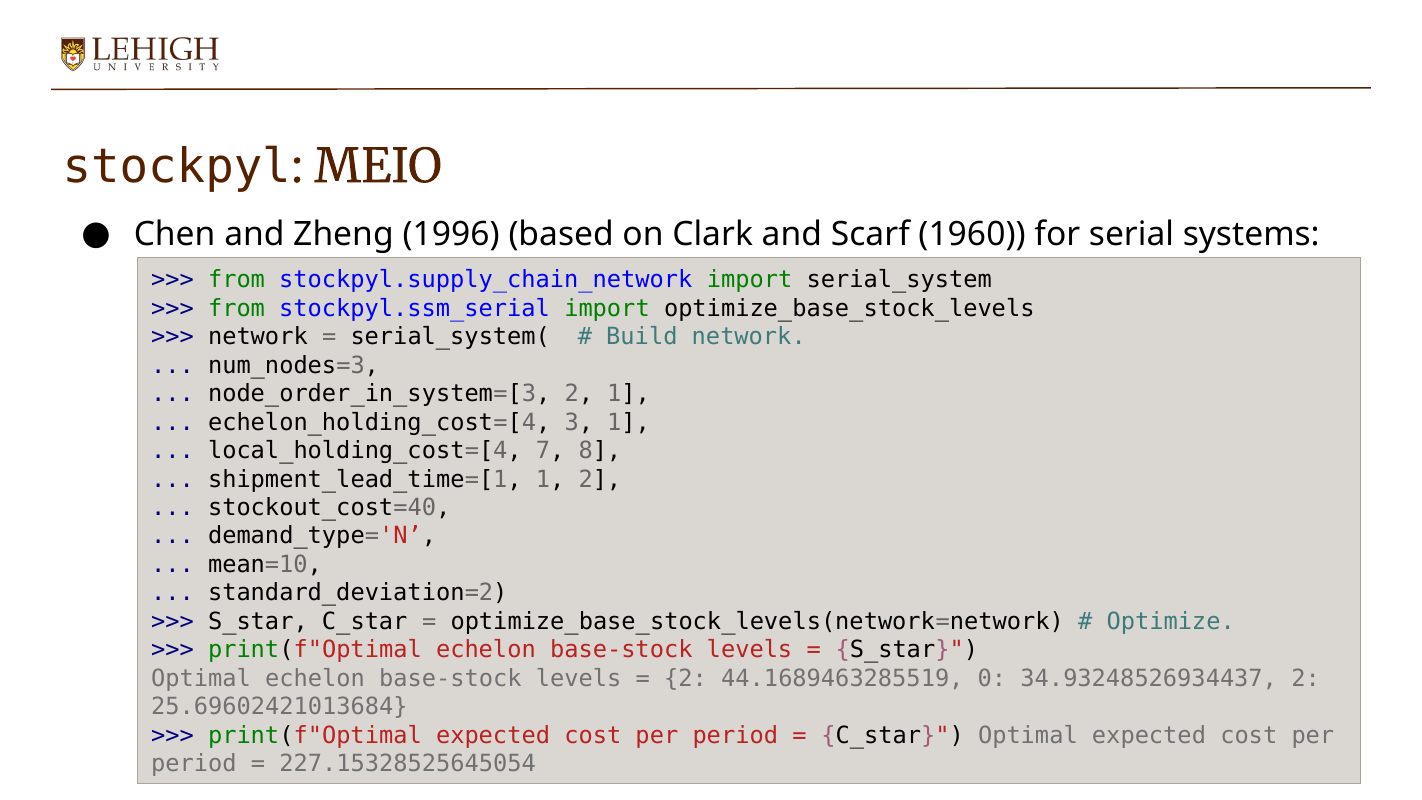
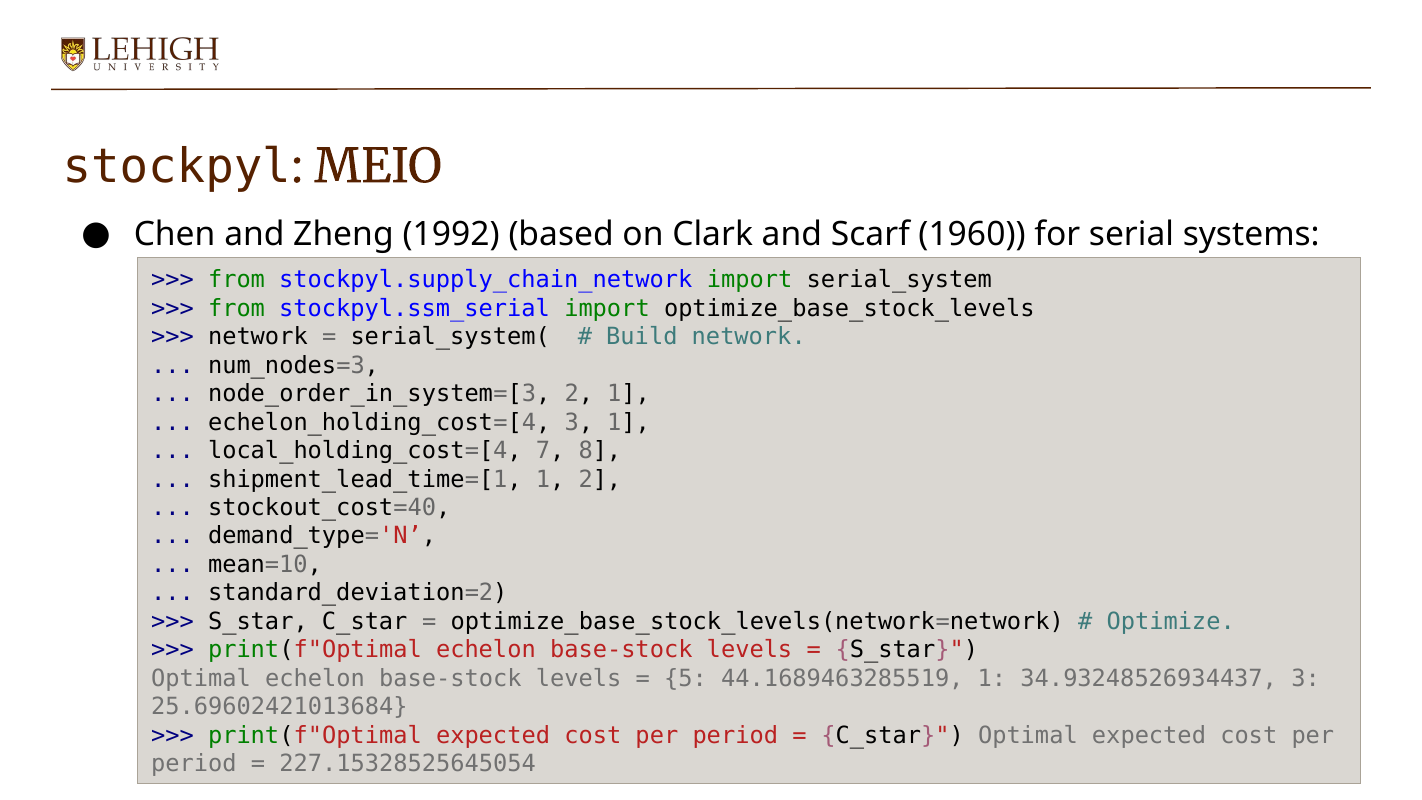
1996: 1996 -> 1992
2 at (686, 678): 2 -> 5
44.1689463285519 0: 0 -> 1
34.93248526934437 2: 2 -> 3
